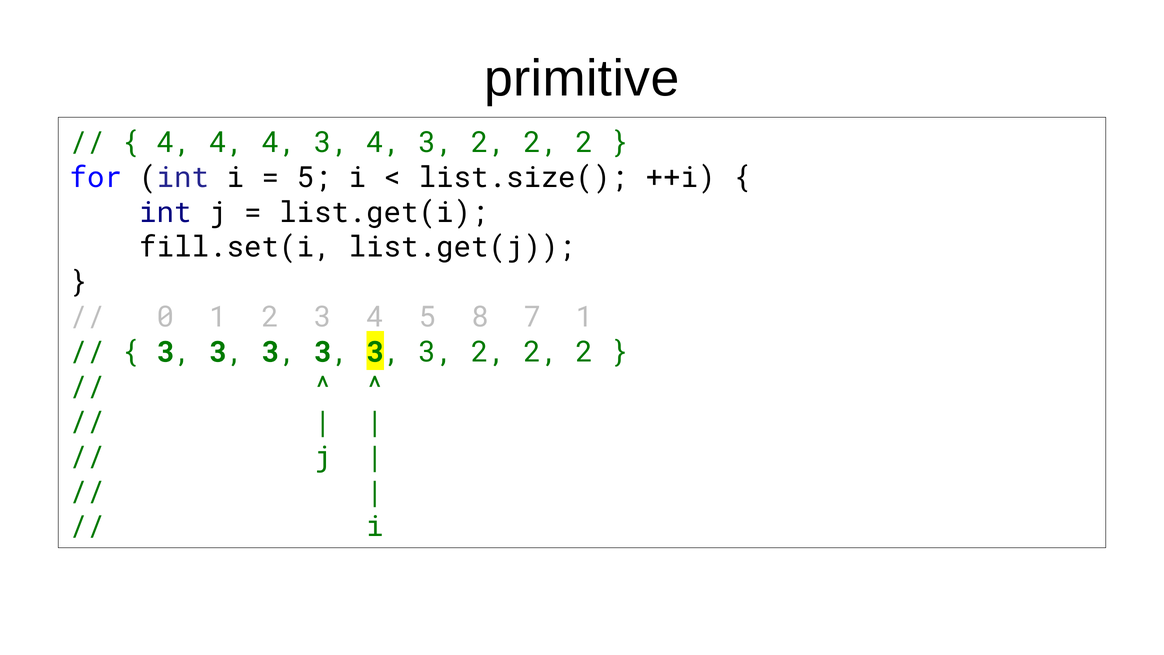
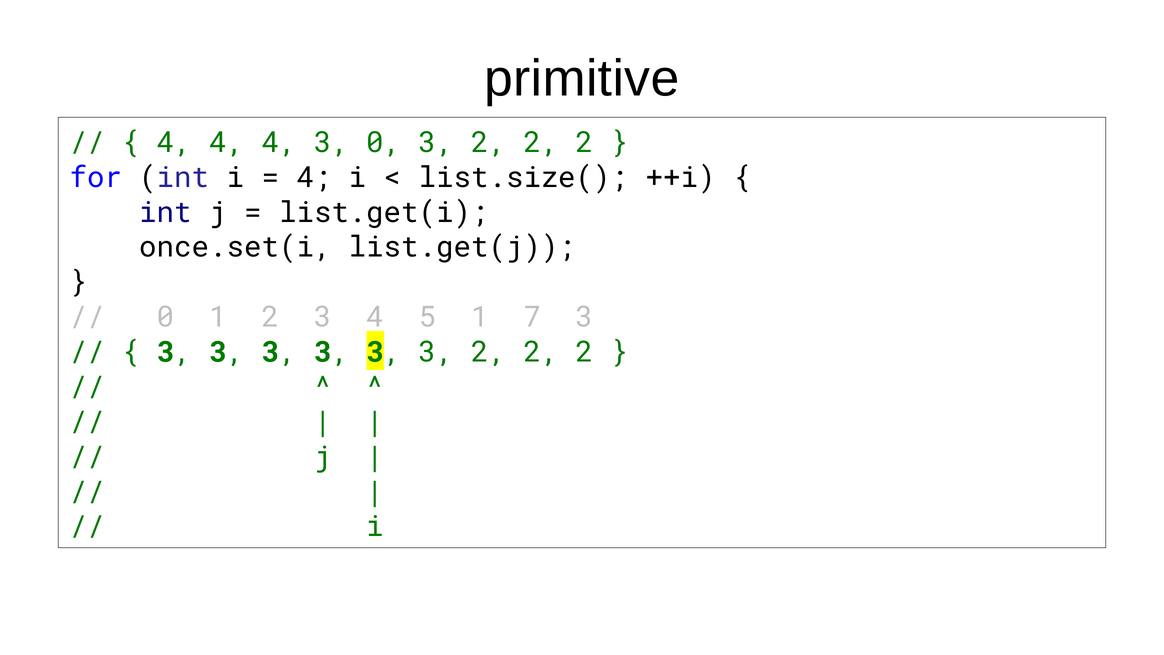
4 3 4: 4 -> 0
5 at (314, 177): 5 -> 4
fill.set(i: fill.set(i -> once.set(i
5 8: 8 -> 1
7 1: 1 -> 3
